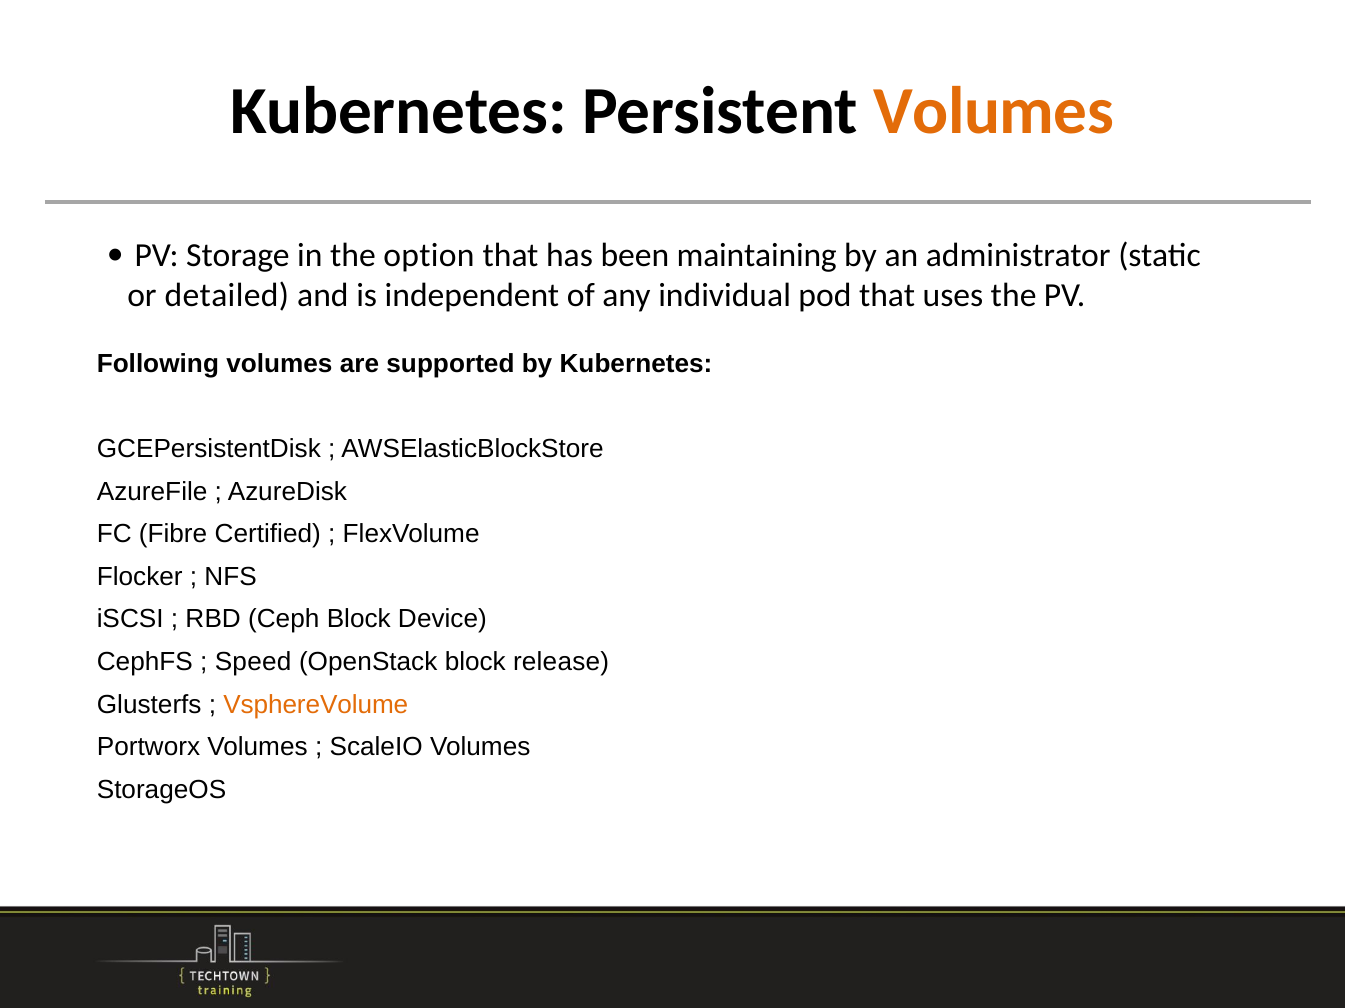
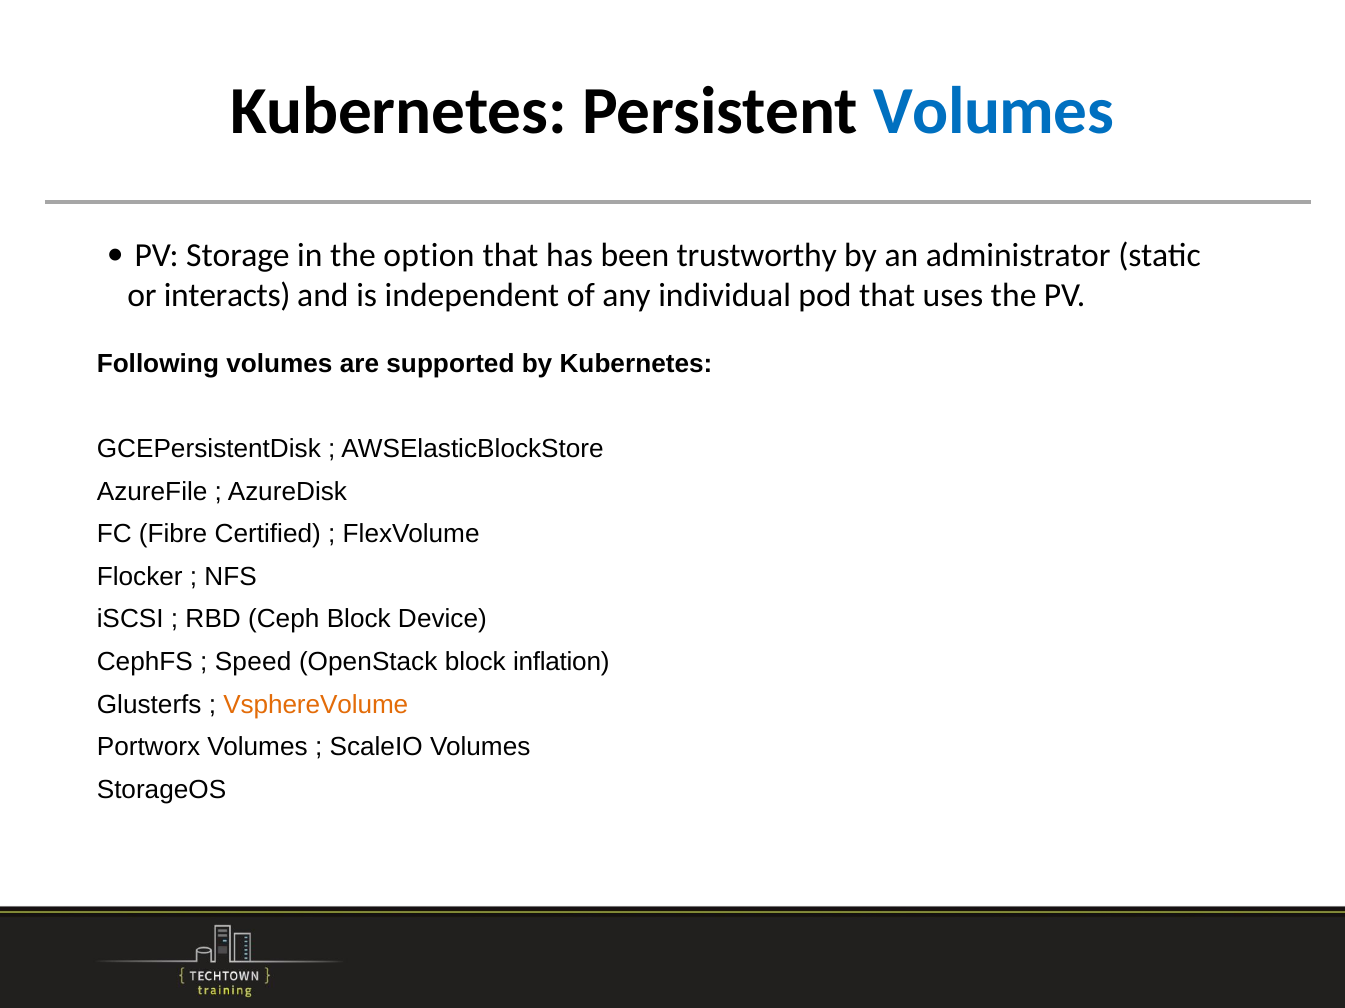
Volumes at (994, 111) colour: orange -> blue
maintaining: maintaining -> trustworthy
detailed: detailed -> interacts
release: release -> inflation
